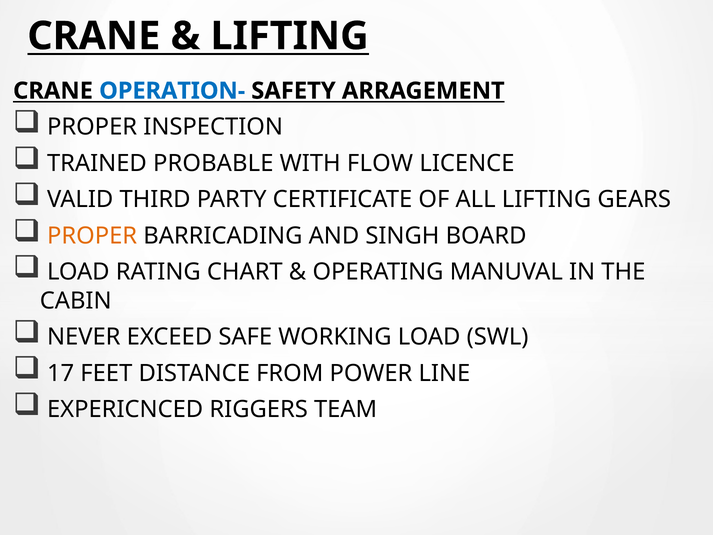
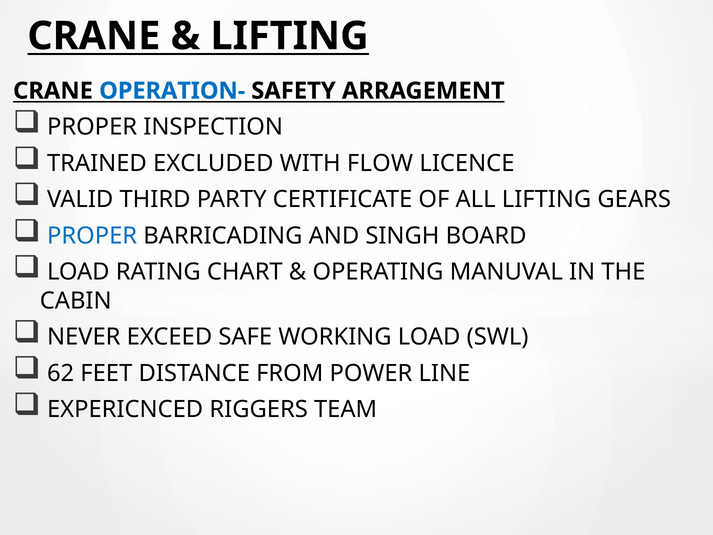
PROBABLE: PROBABLE -> EXCLUDED
PROPER at (92, 236) colour: orange -> blue
17: 17 -> 62
